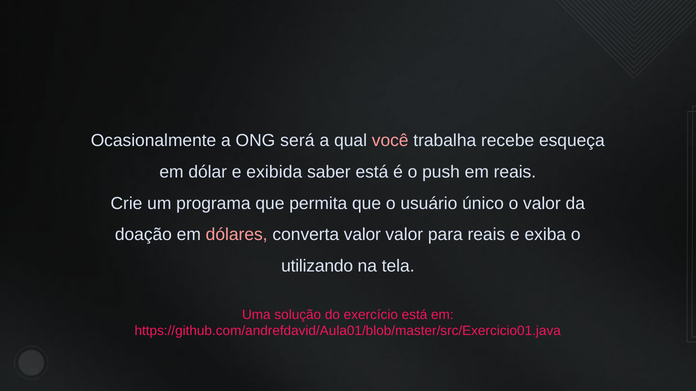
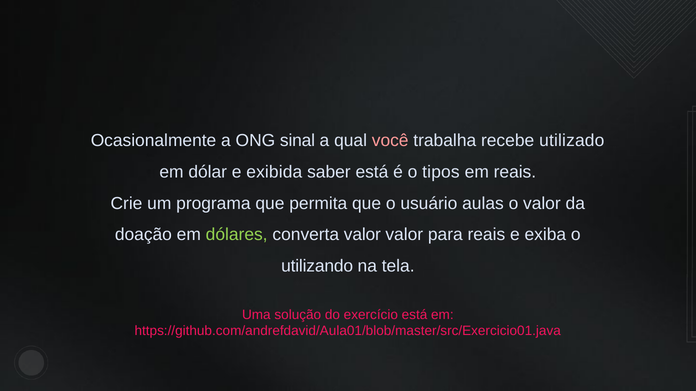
será: será -> sinal
esqueça: esqueça -> utilizado
push: push -> tipos
único: único -> aulas
dólares colour: pink -> light green
